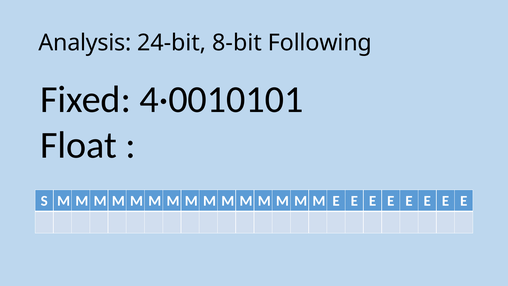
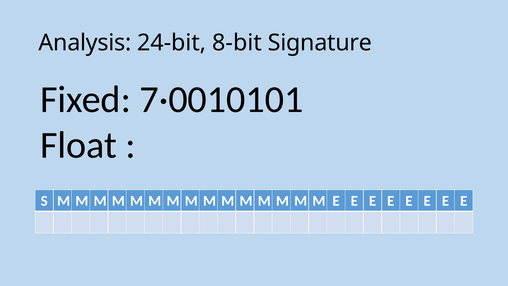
Following: Following -> Signature
4·0010101: 4·0010101 -> 7·0010101
